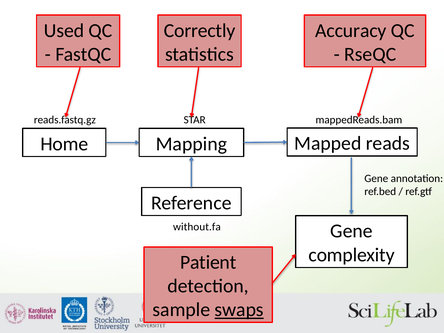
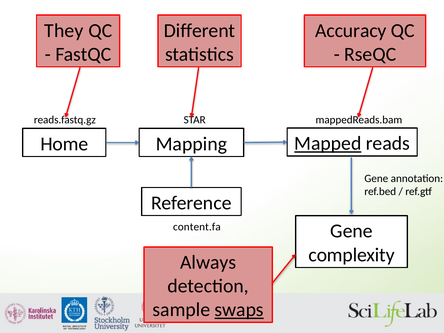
Used: Used -> They
Correctly: Correctly -> Different
Mapped underline: none -> present
without.fa: without.fa -> content.fa
Patient: Patient -> Always
